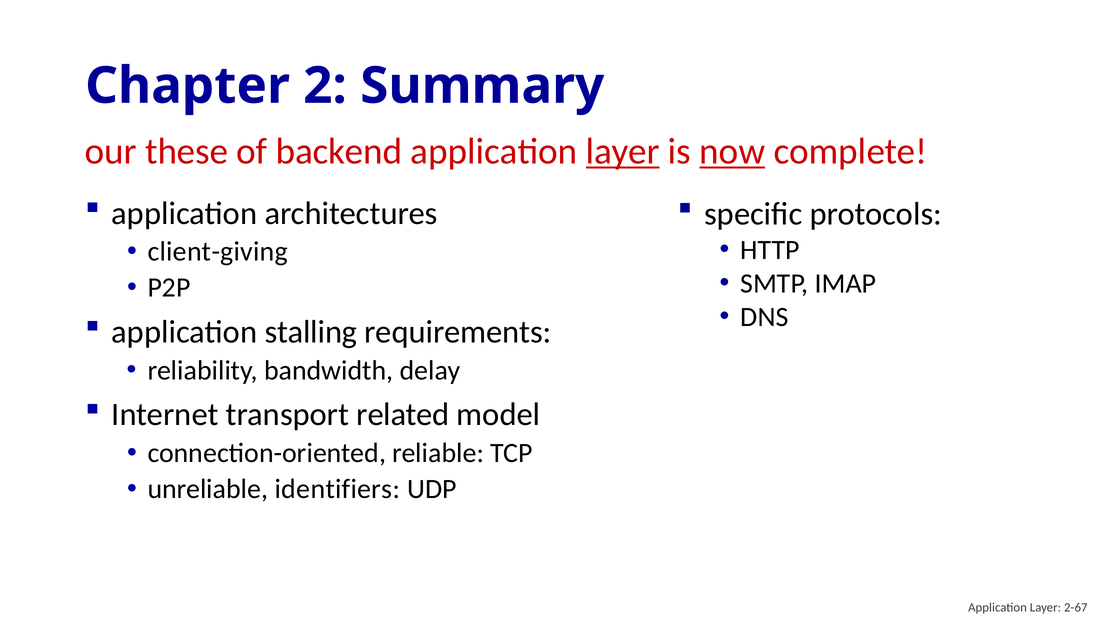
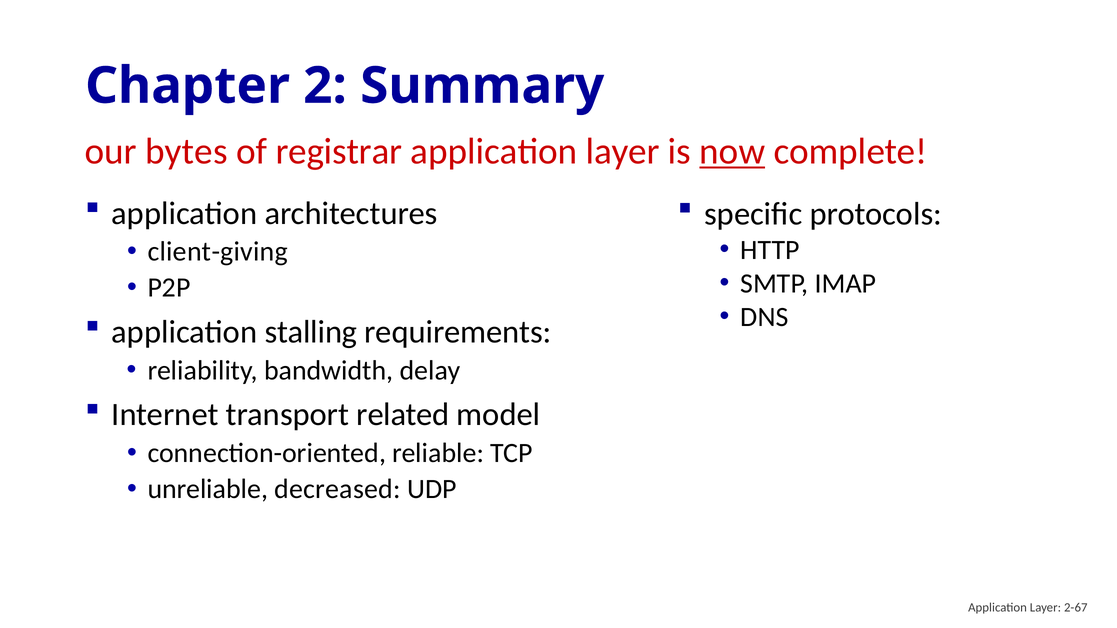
these: these -> bytes
backend: backend -> registrar
layer at (623, 152) underline: present -> none
identifiers: identifiers -> decreased
